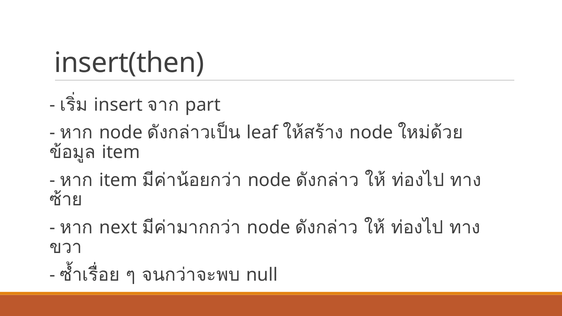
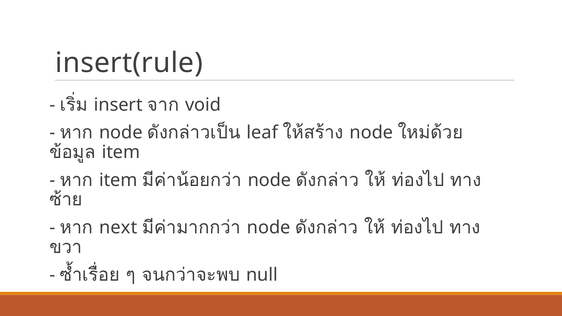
insert(then: insert(then -> insert(rule
part: part -> void
